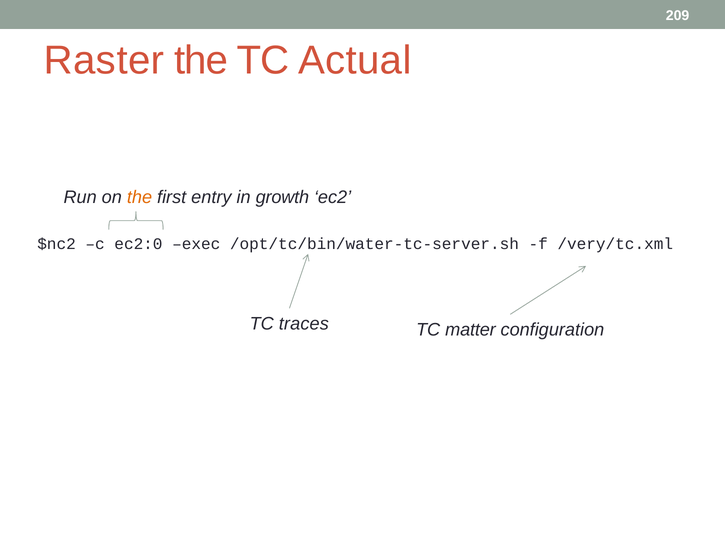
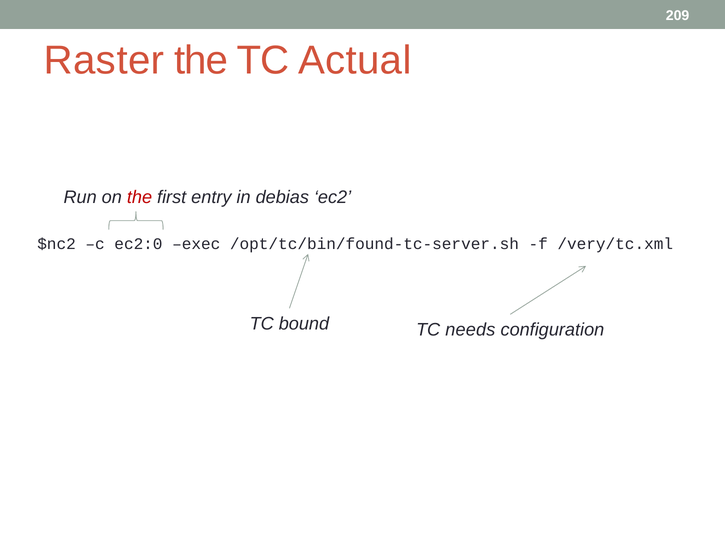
the at (140, 197) colour: orange -> red
growth: growth -> debias
/opt/tc/bin/water-tc-server.sh: /opt/tc/bin/water-tc-server.sh -> /opt/tc/bin/found-tc-server.sh
traces: traces -> bound
matter: matter -> needs
